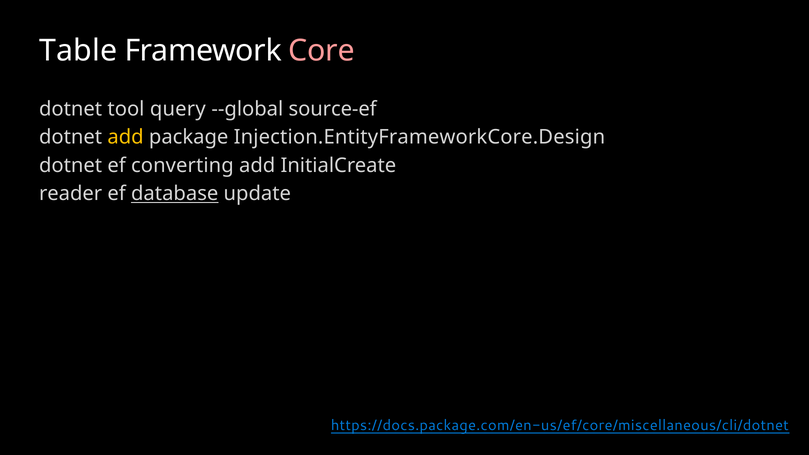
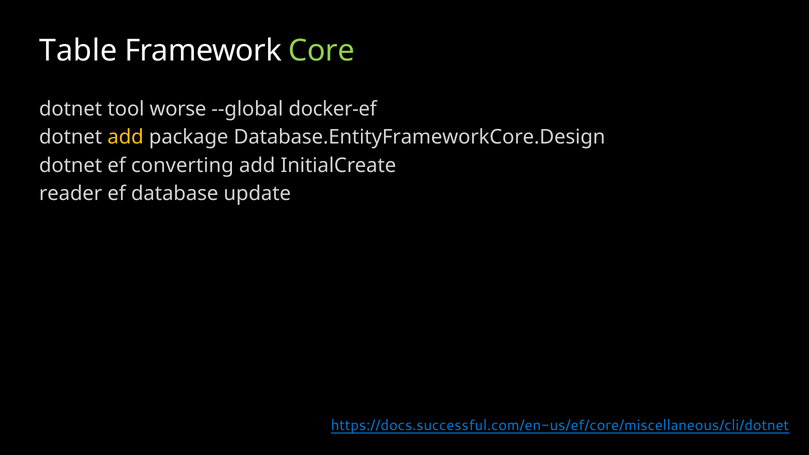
Core colour: pink -> light green
query: query -> worse
source-ef: source-ef -> docker-ef
Injection.EntityFrameworkCore.Design: Injection.EntityFrameworkCore.Design -> Database.EntityFrameworkCore.Design
database underline: present -> none
https://docs.package.com/en-us/ef/core/miscellaneous/cli/dotnet: https://docs.package.com/en-us/ef/core/miscellaneous/cli/dotnet -> https://docs.successful.com/en-us/ef/core/miscellaneous/cli/dotnet
